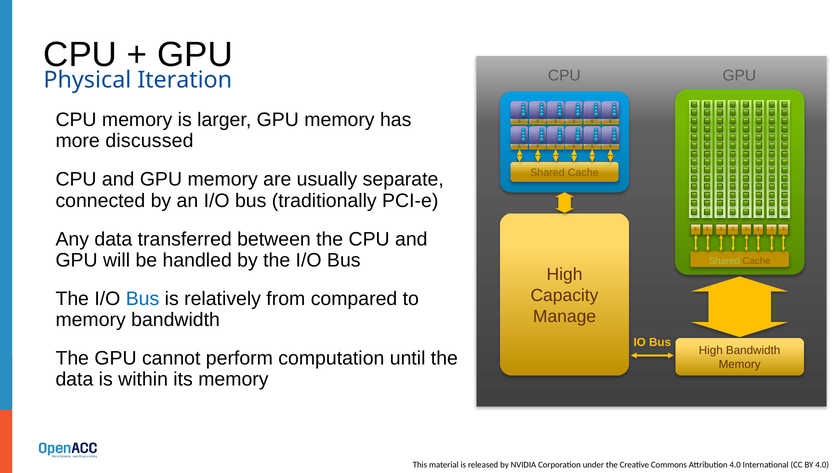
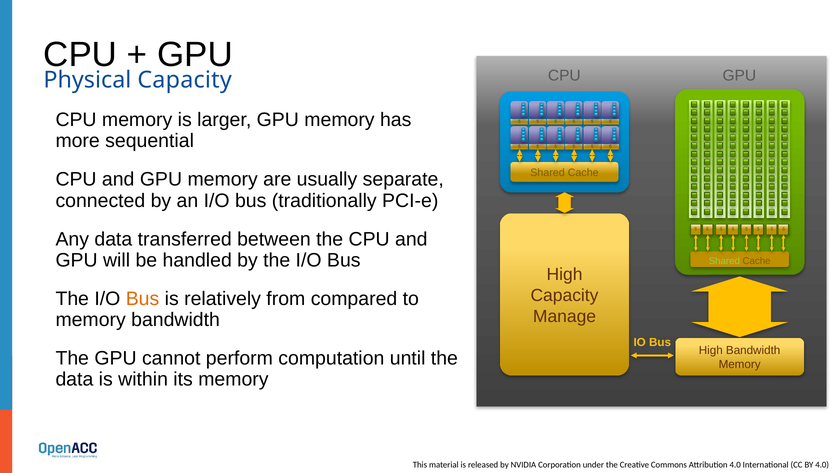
Physical Iteration: Iteration -> Capacity
discussed: discussed -> sequential
Bus at (143, 298) colour: blue -> orange
